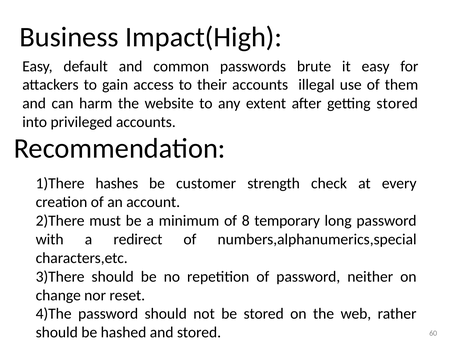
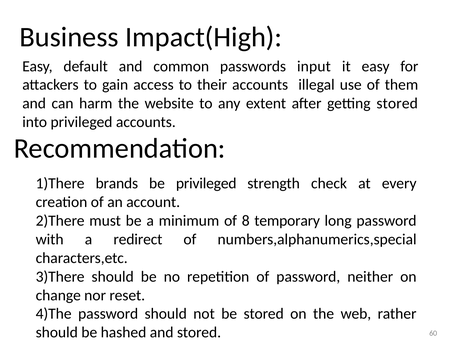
brute: brute -> input
hashes: hashes -> brands
be customer: customer -> privileged
